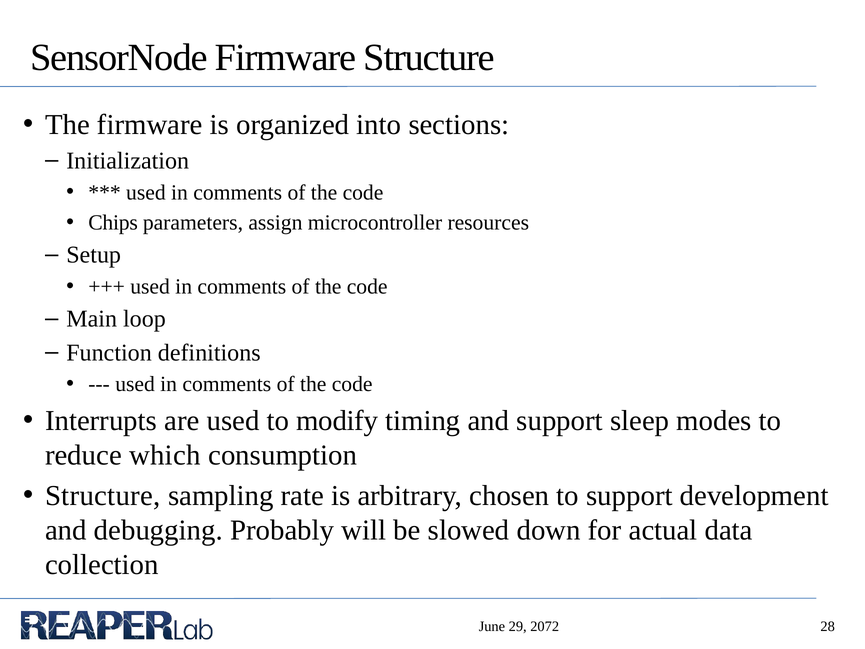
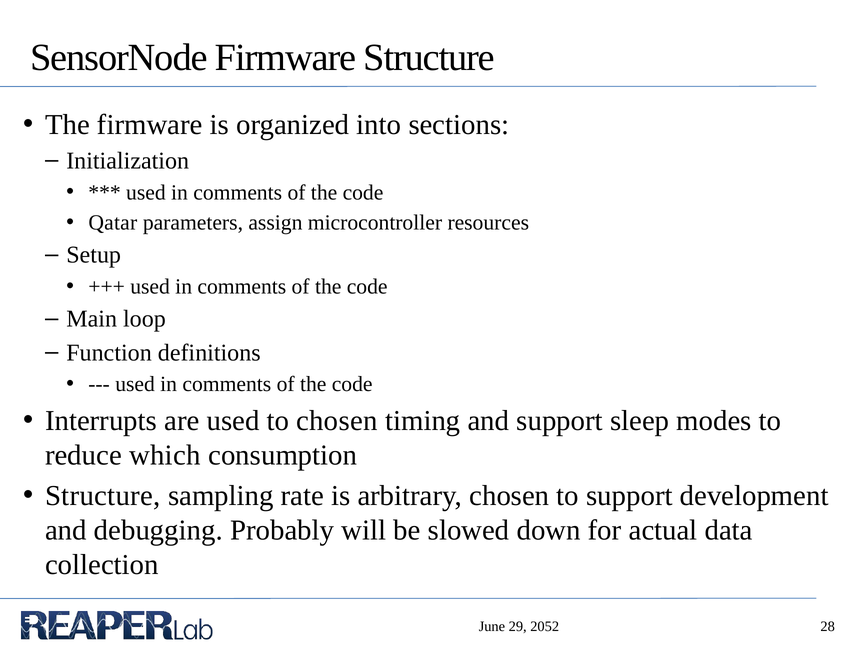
Chips: Chips -> Qatar
to modify: modify -> chosen
2072: 2072 -> 2052
